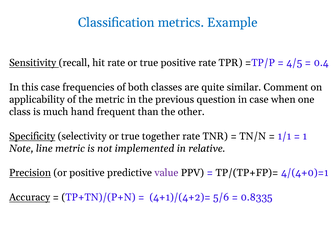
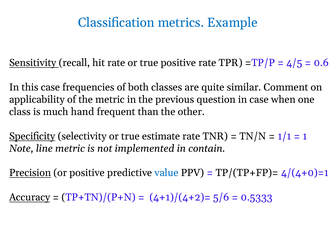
0.4: 0.4 -> 0.6
together: together -> estimate
relative: relative -> contain
value colour: purple -> blue
0.8335: 0.8335 -> 0.5333
